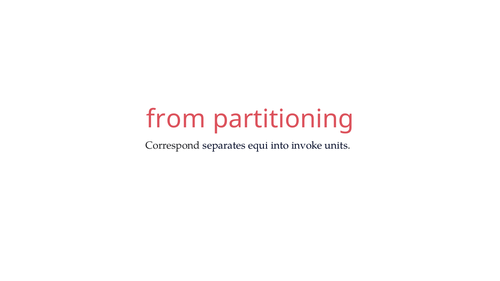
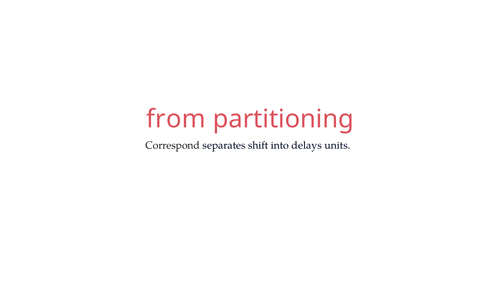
equi: equi -> shift
invoke: invoke -> delays
